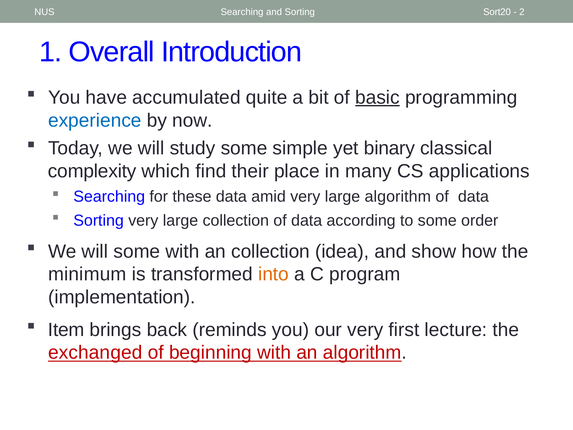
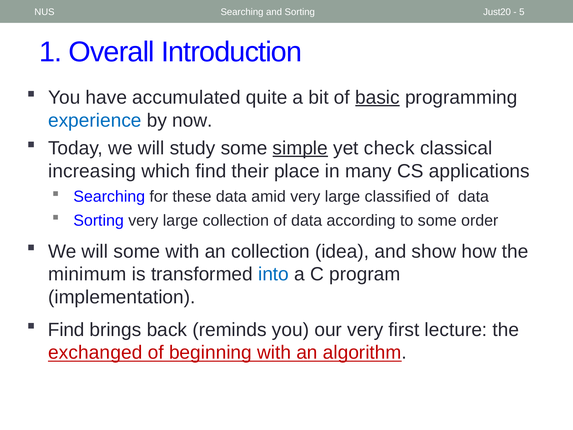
Sort20: Sort20 -> Just20
2: 2 -> 5
simple underline: none -> present
binary: binary -> check
complexity: complexity -> increasing
large algorithm: algorithm -> classified
into colour: orange -> blue
Item at (66, 330): Item -> Find
